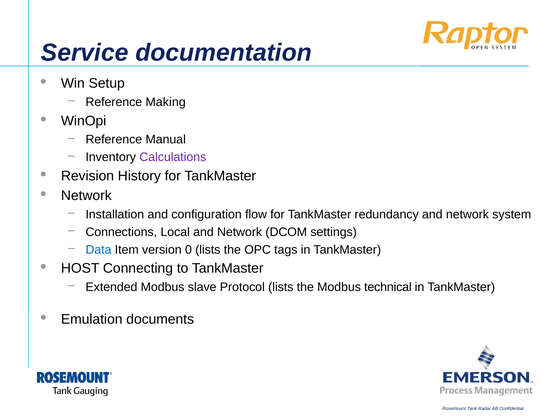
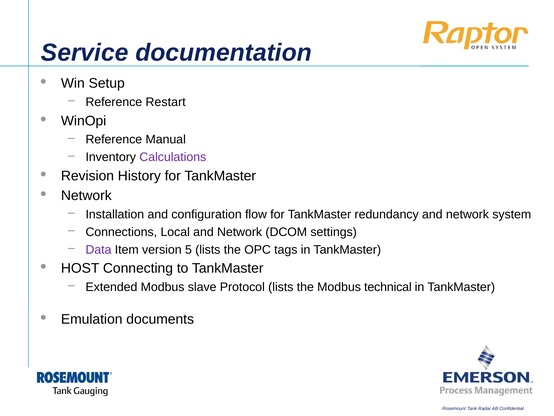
Making: Making -> Restart
Data colour: blue -> purple
0: 0 -> 5
